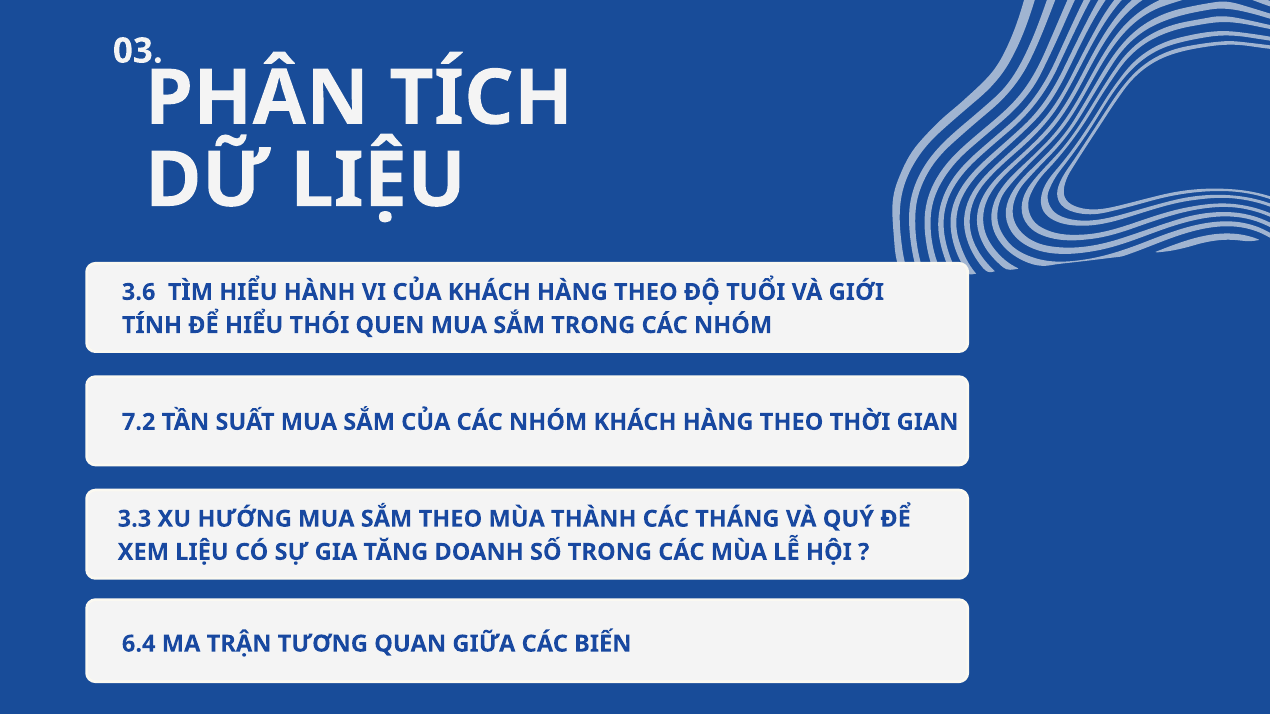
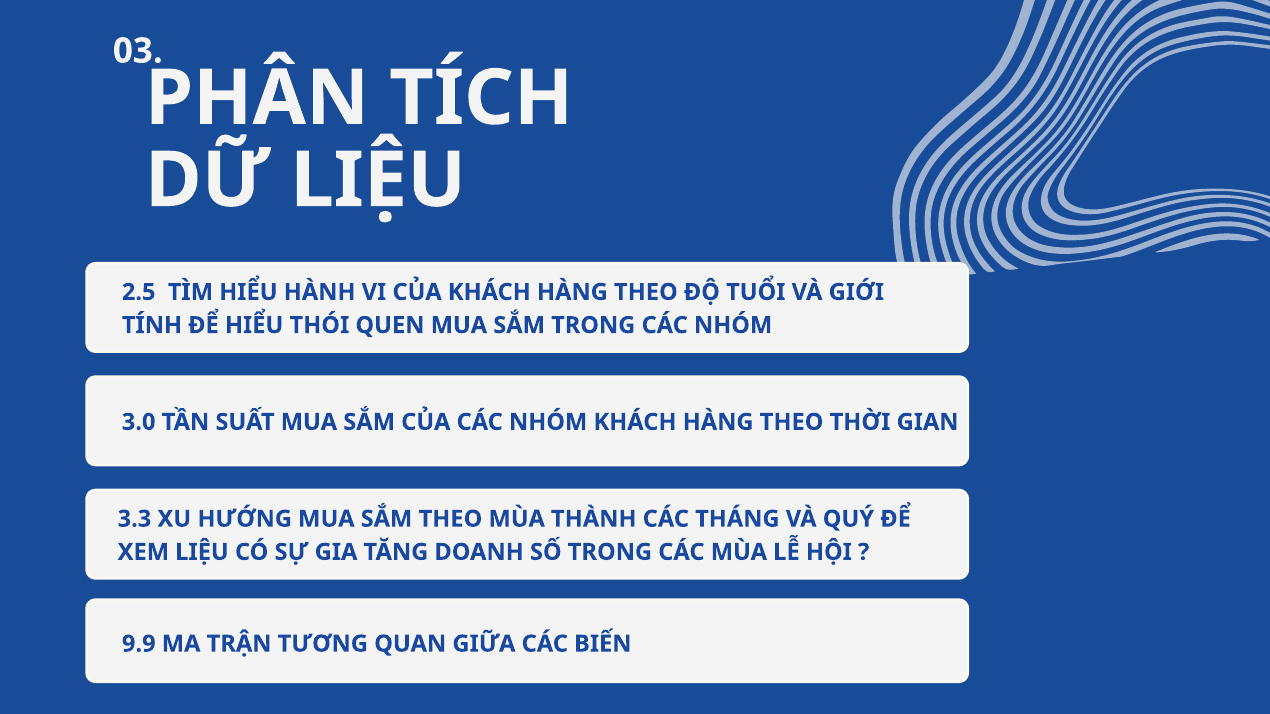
3.6: 3.6 -> 2.5
7.2: 7.2 -> 3.0
6.4: 6.4 -> 9.9
